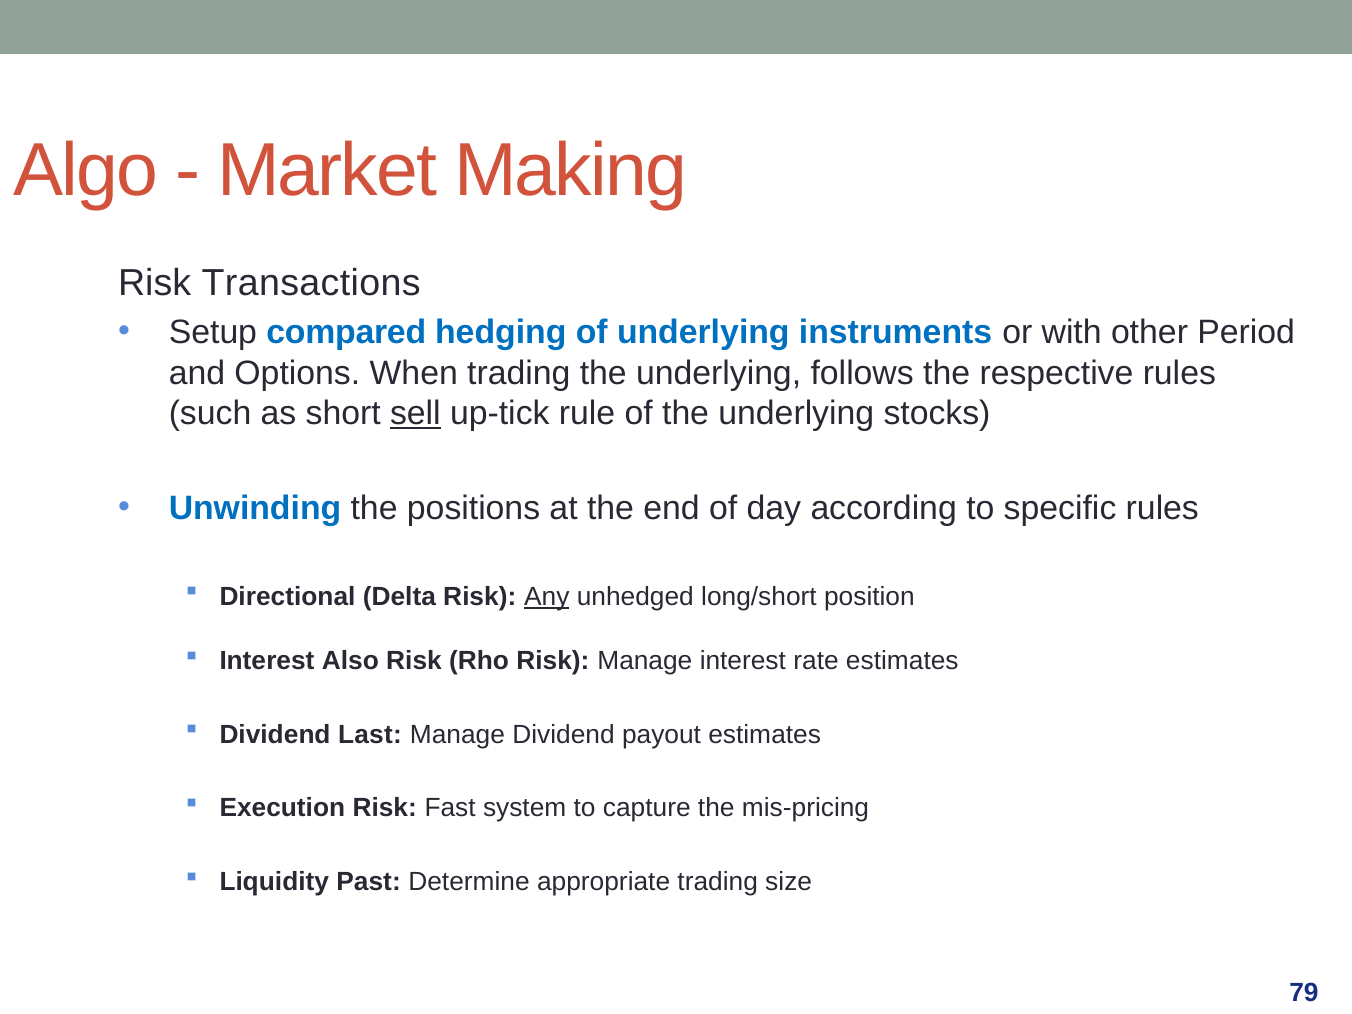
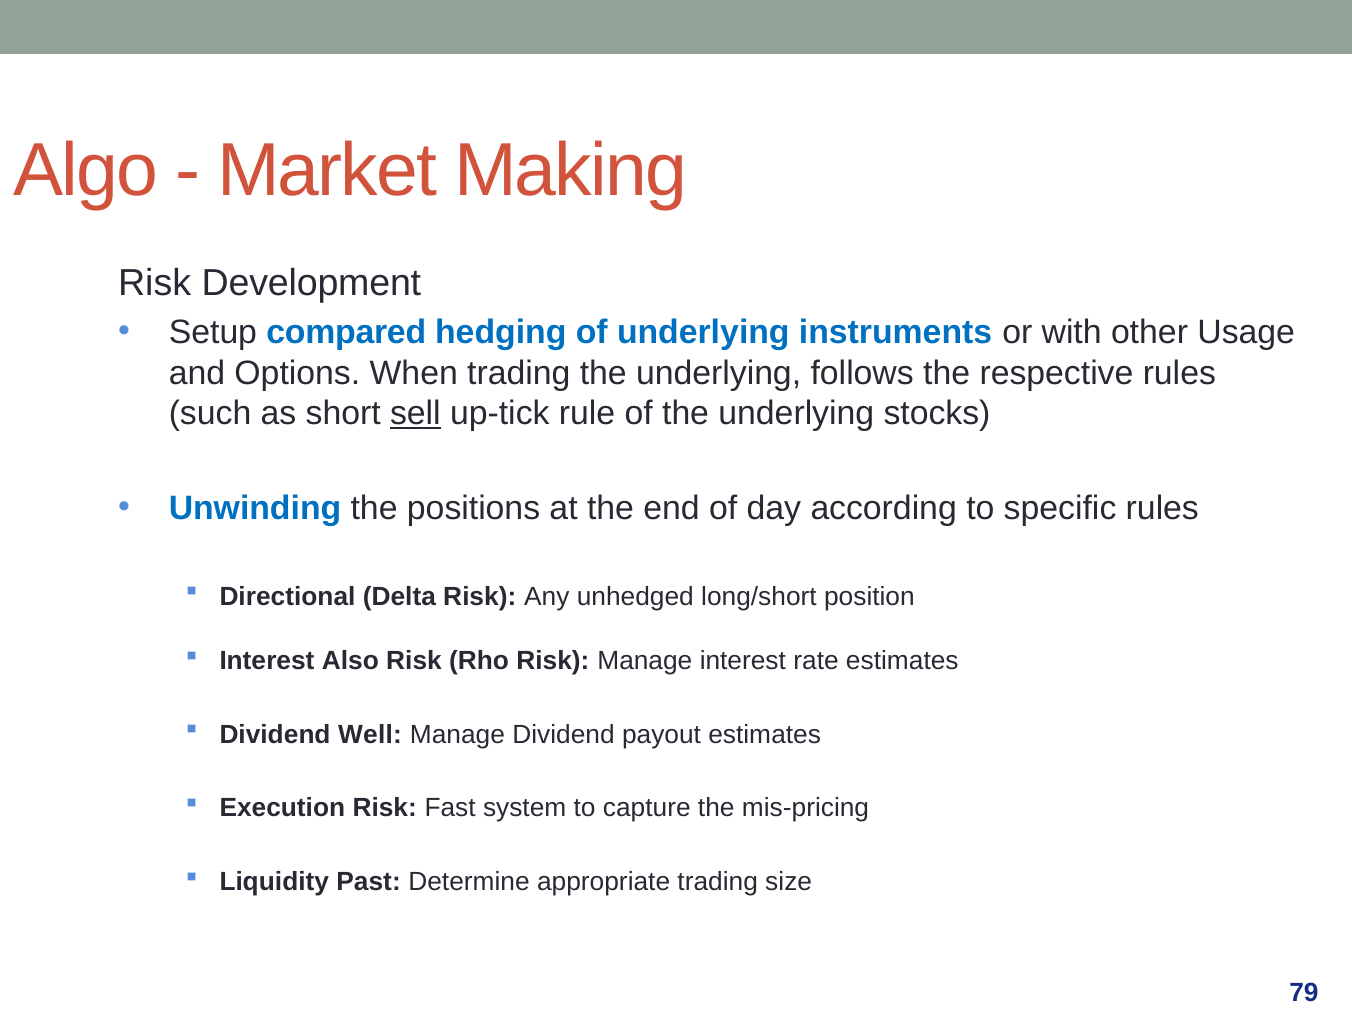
Transactions: Transactions -> Development
Period: Period -> Usage
Any underline: present -> none
Last: Last -> Well
